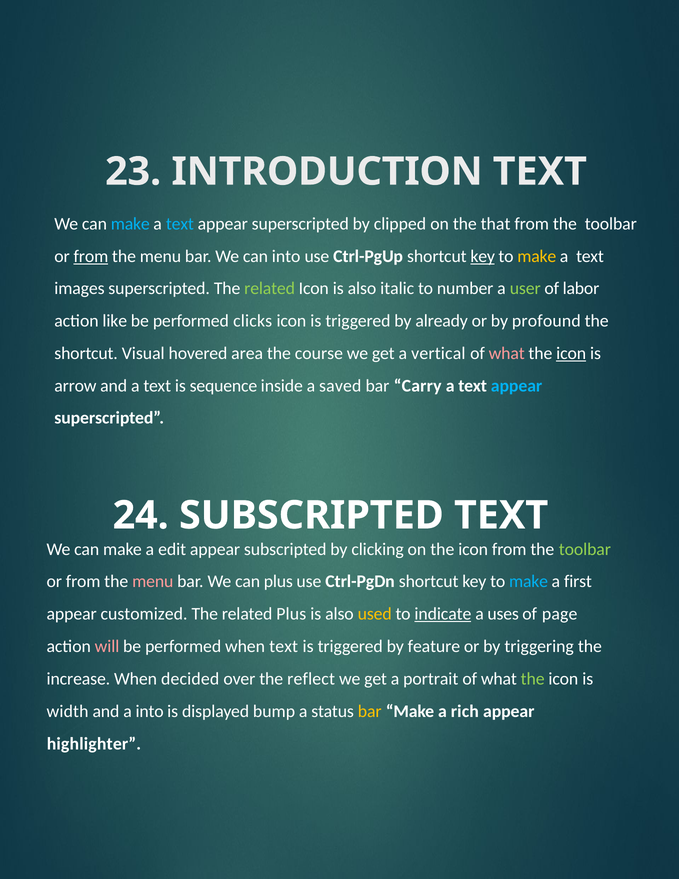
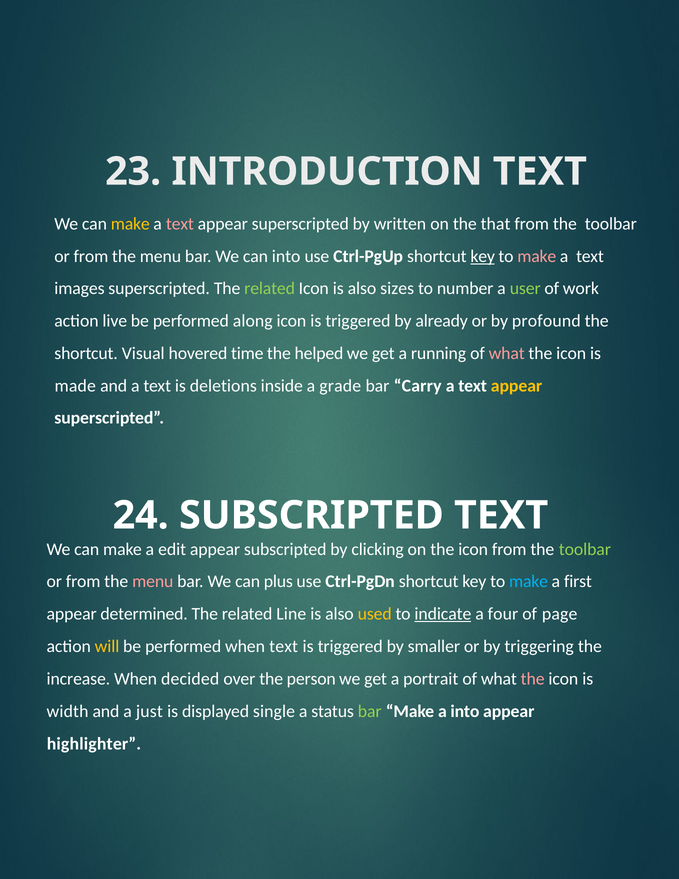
make at (130, 224) colour: light blue -> yellow
text at (180, 224) colour: light blue -> pink
clipped: clipped -> written
from at (91, 256) underline: present -> none
make at (537, 256) colour: yellow -> pink
italic: italic -> sizes
labor: labor -> work
like: like -> live
clicks: clicks -> along
area: area -> time
course: course -> helped
vertical: vertical -> running
icon at (571, 353) underline: present -> none
arrow: arrow -> made
sequence: sequence -> deletions
saved: saved -> grade
appear at (517, 386) colour: light blue -> yellow
customized: customized -> determined
related Plus: Plus -> Line
uses: uses -> four
will colour: pink -> yellow
feature: feature -> smaller
reflect: reflect -> person
the at (533, 679) colour: light green -> pink
a into: into -> just
bump: bump -> single
bar at (370, 711) colour: yellow -> light green
a rich: rich -> into
